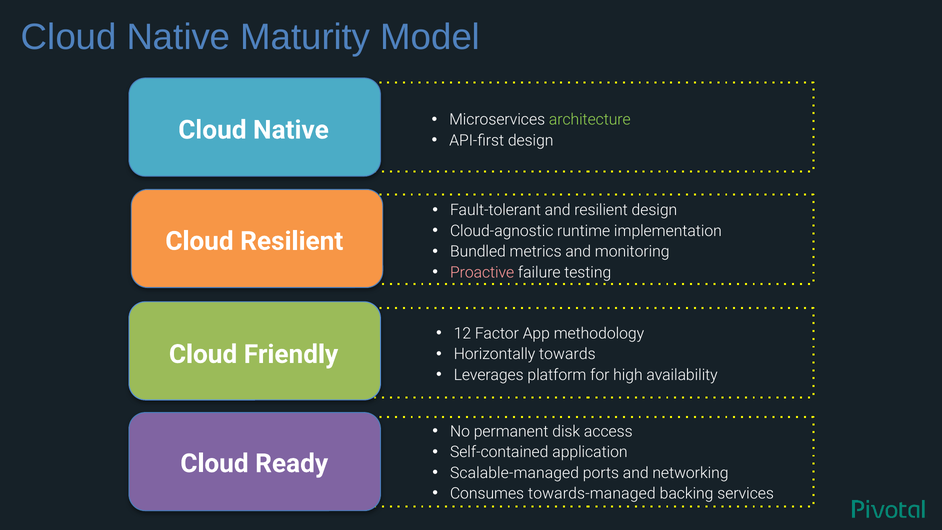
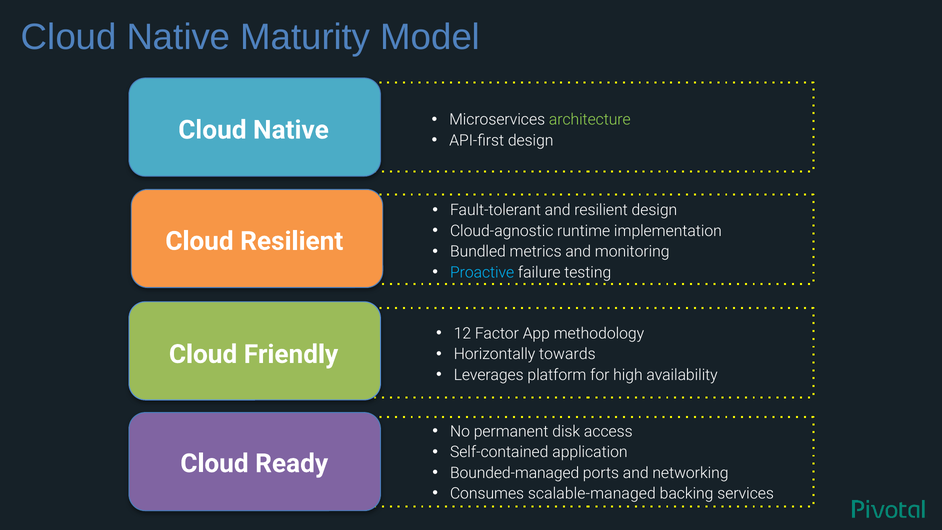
Proactive colour: pink -> light blue
Scalable-managed: Scalable-managed -> Bounded-managed
towards-managed: towards-managed -> scalable-managed
